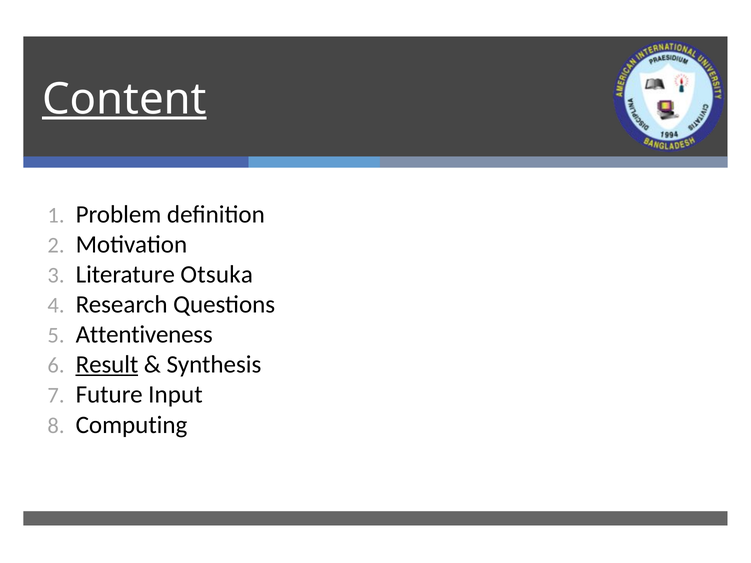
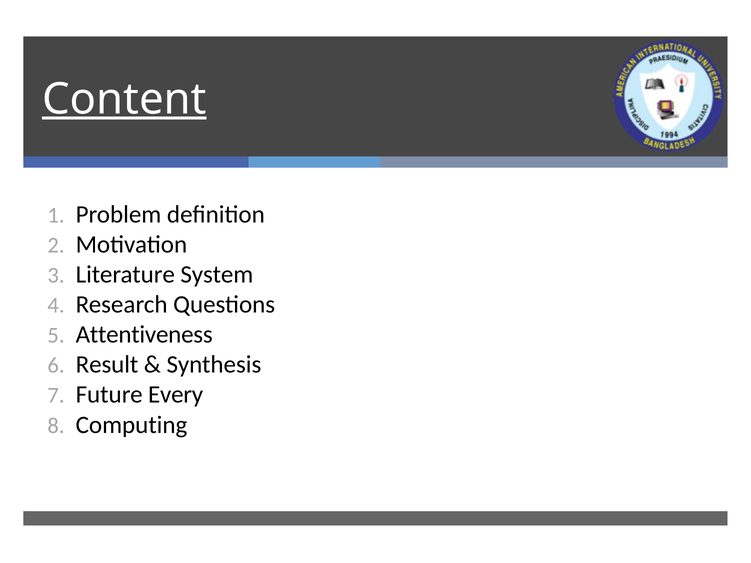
Otsuka: Otsuka -> System
Result underline: present -> none
Input: Input -> Every
